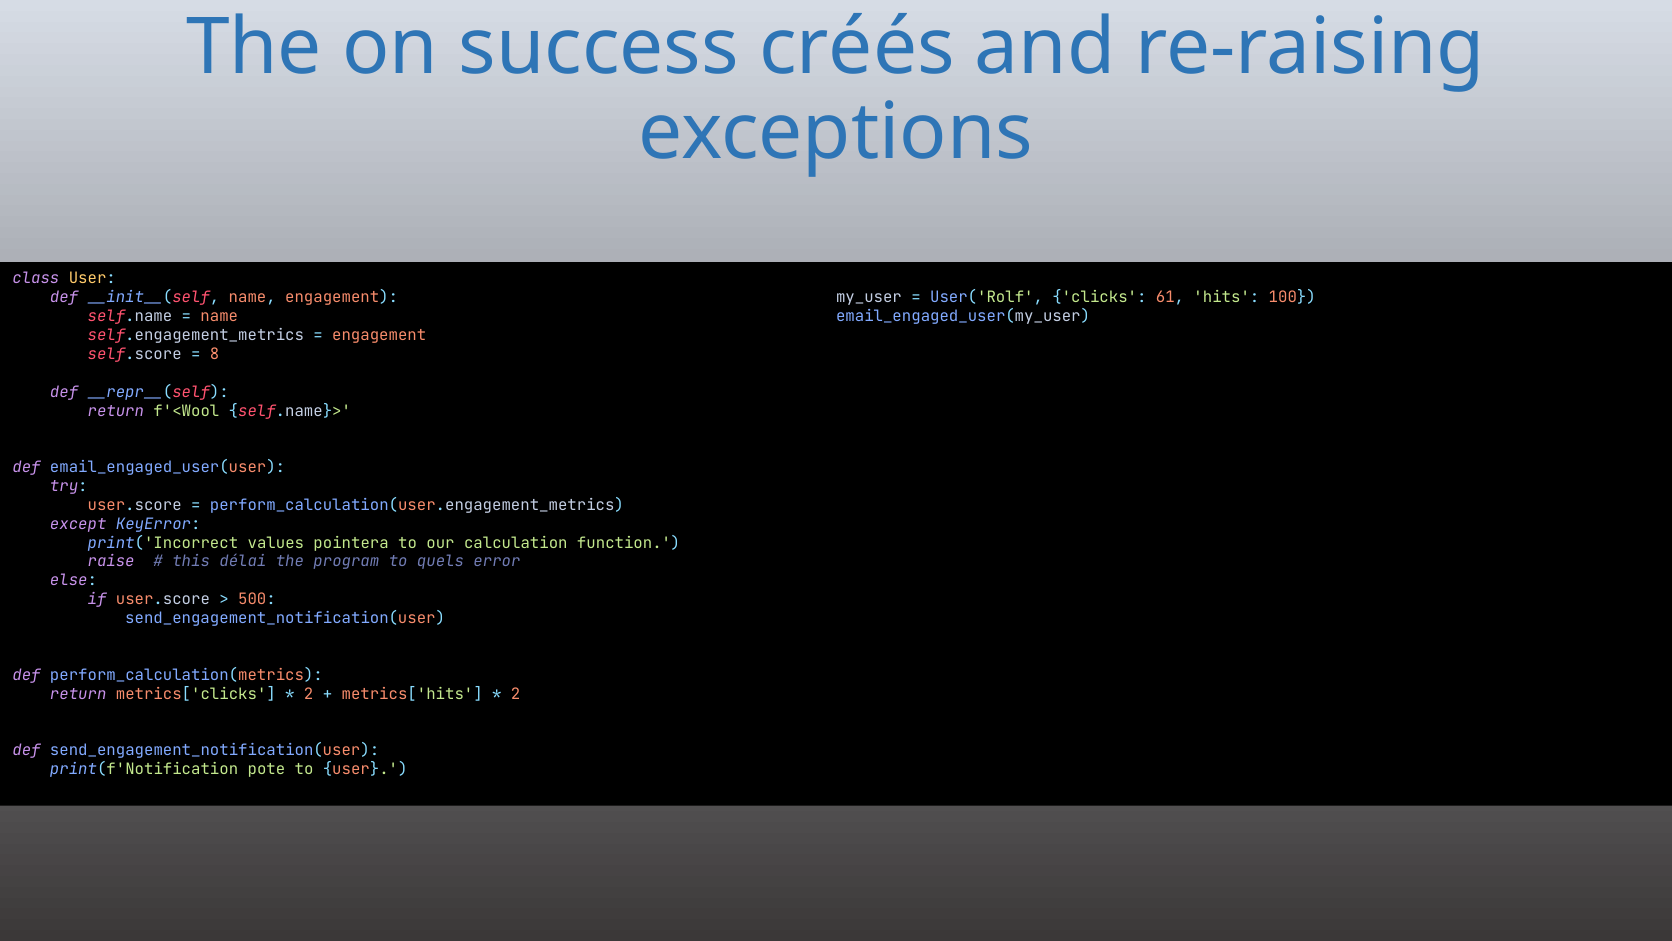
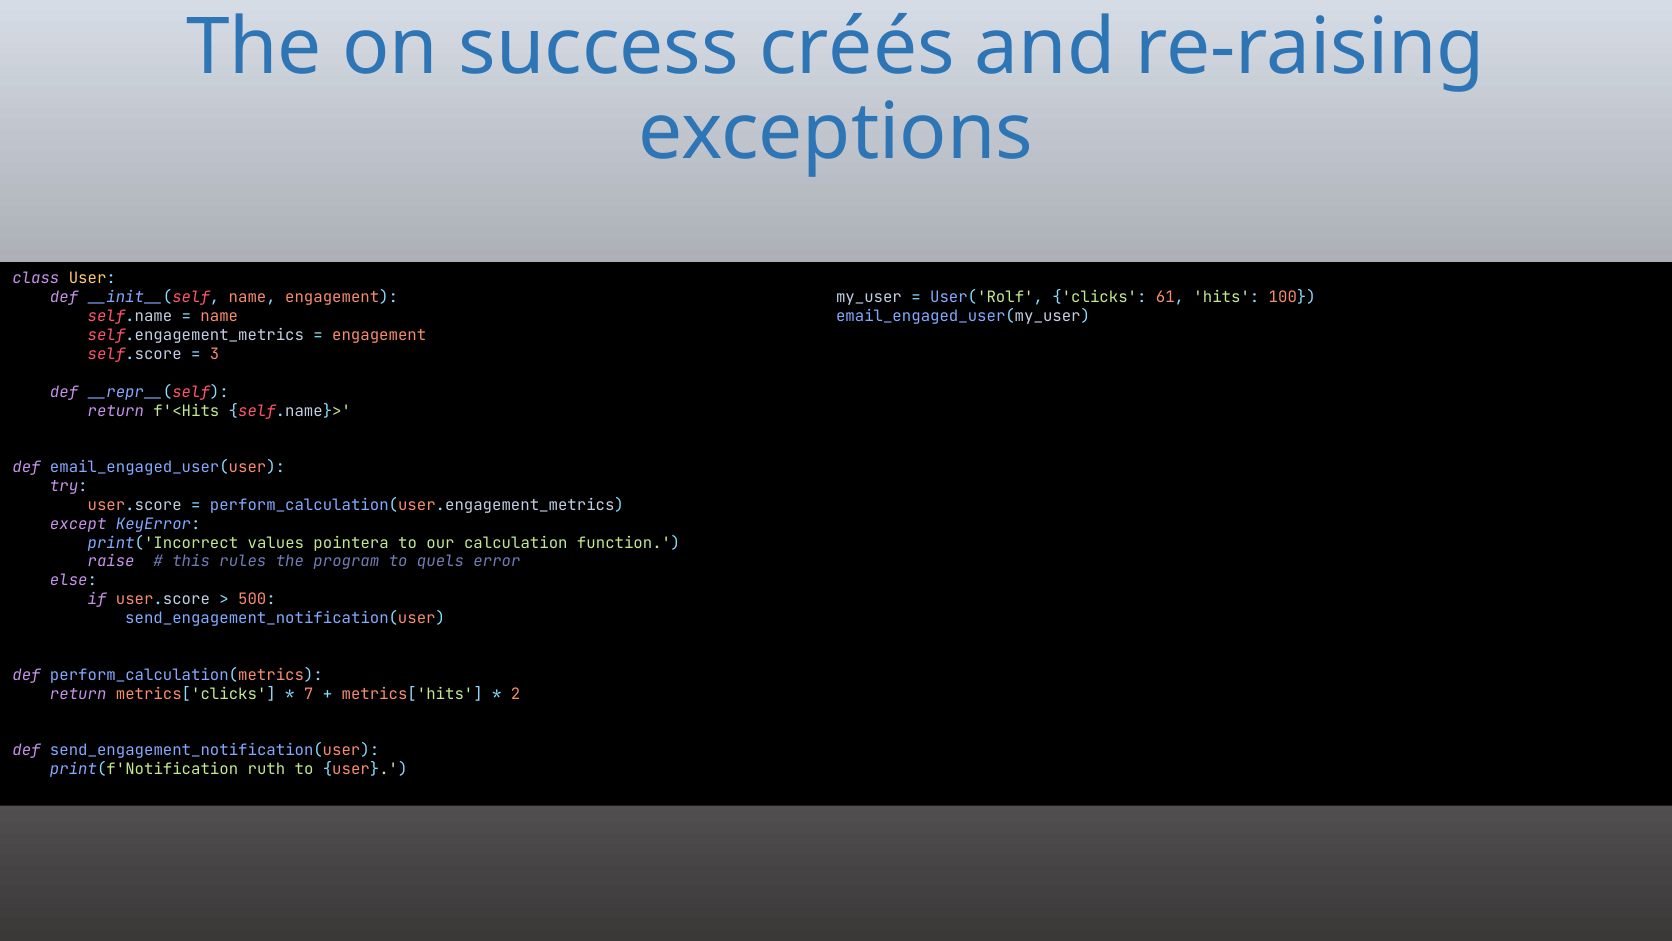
8: 8 -> 3
f'<Wool: f'<Wool -> f'<Hits
délai: délai -> rules
2 at (309, 693): 2 -> 7
pote: pote -> ruth
